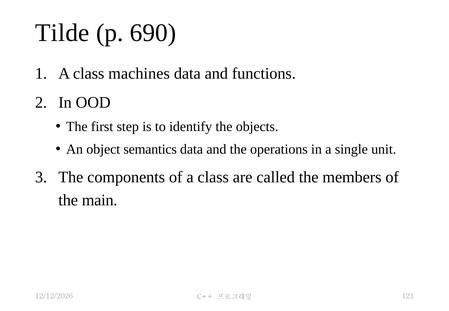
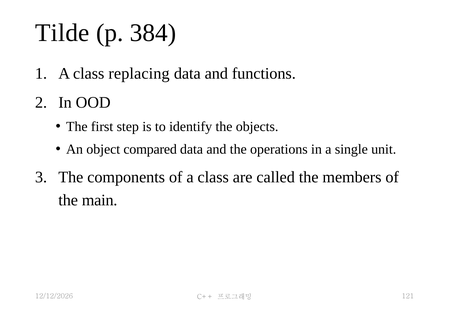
690: 690 -> 384
machines: machines -> replacing
semantics: semantics -> compared
